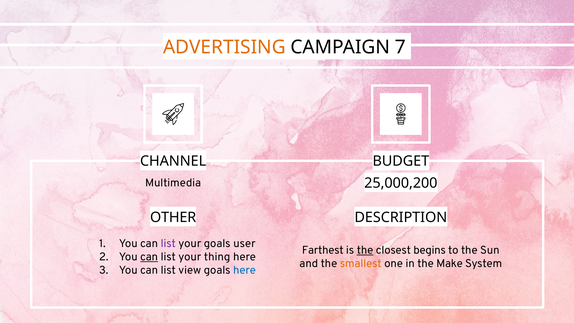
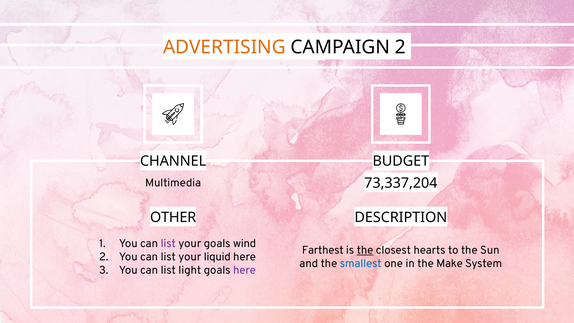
CAMPAIGN 7: 7 -> 2
25,000,200: 25,000,200 -> 73,337,204
user: user -> wind
begins: begins -> hearts
can at (149, 257) underline: present -> none
thing: thing -> liquid
smallest colour: orange -> blue
view: view -> light
here at (244, 270) colour: blue -> purple
